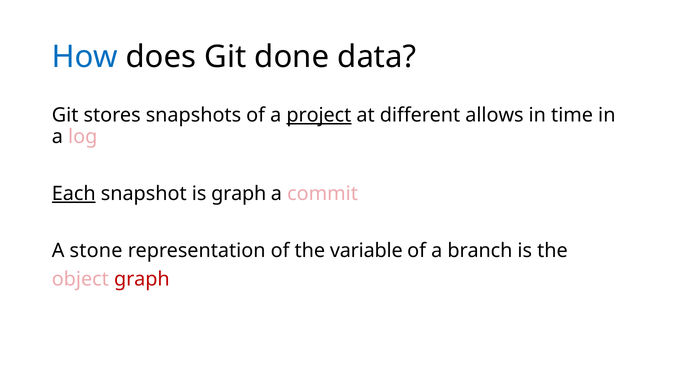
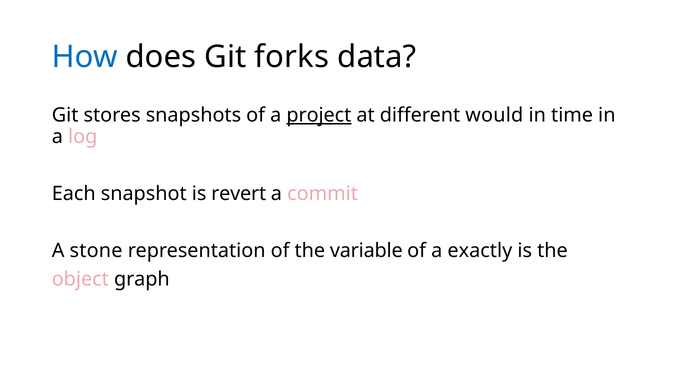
done: done -> forks
allows: allows -> would
Each underline: present -> none
is graph: graph -> revert
branch: branch -> exactly
graph at (142, 279) colour: red -> black
